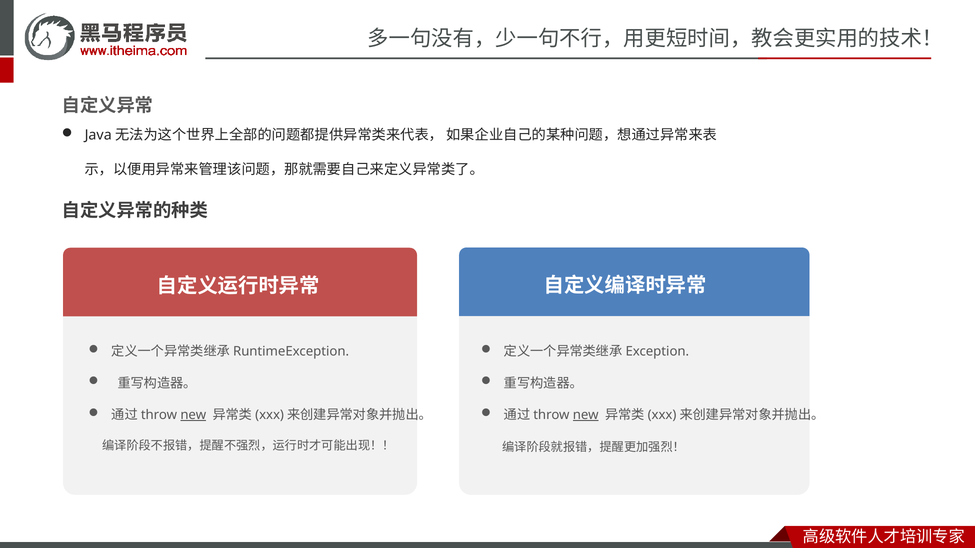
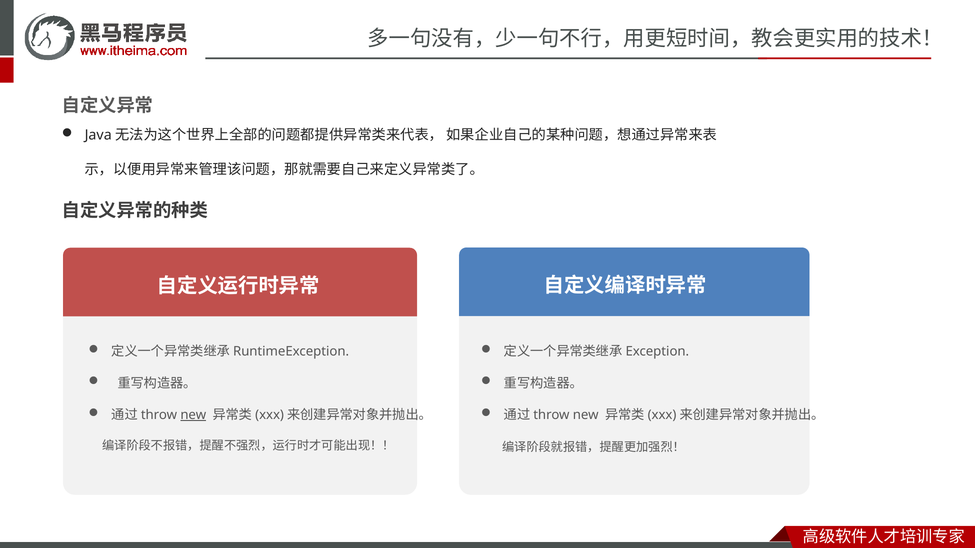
new at (586, 415) underline: present -> none
